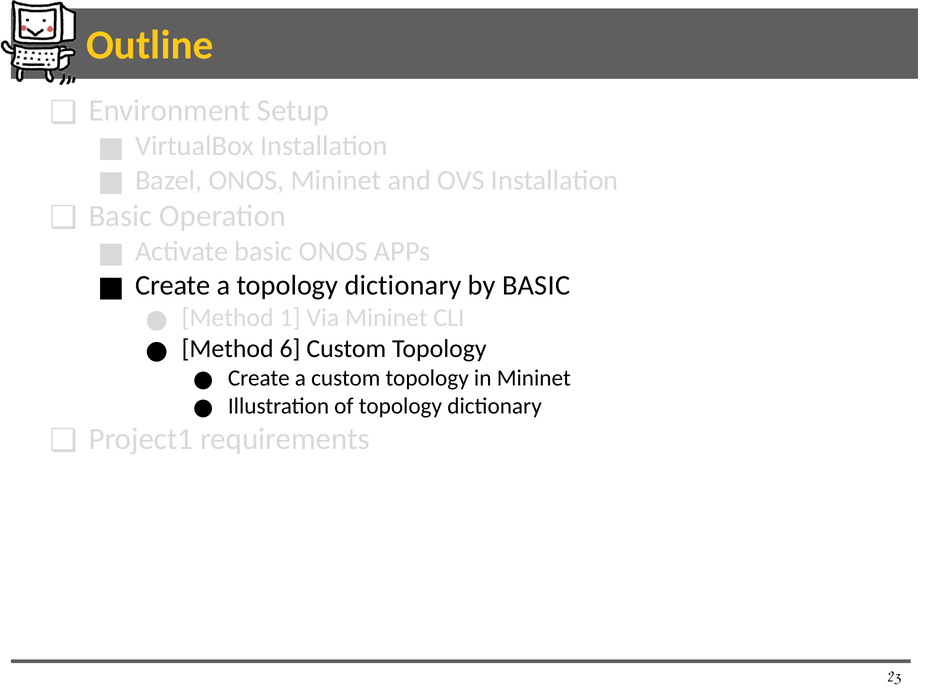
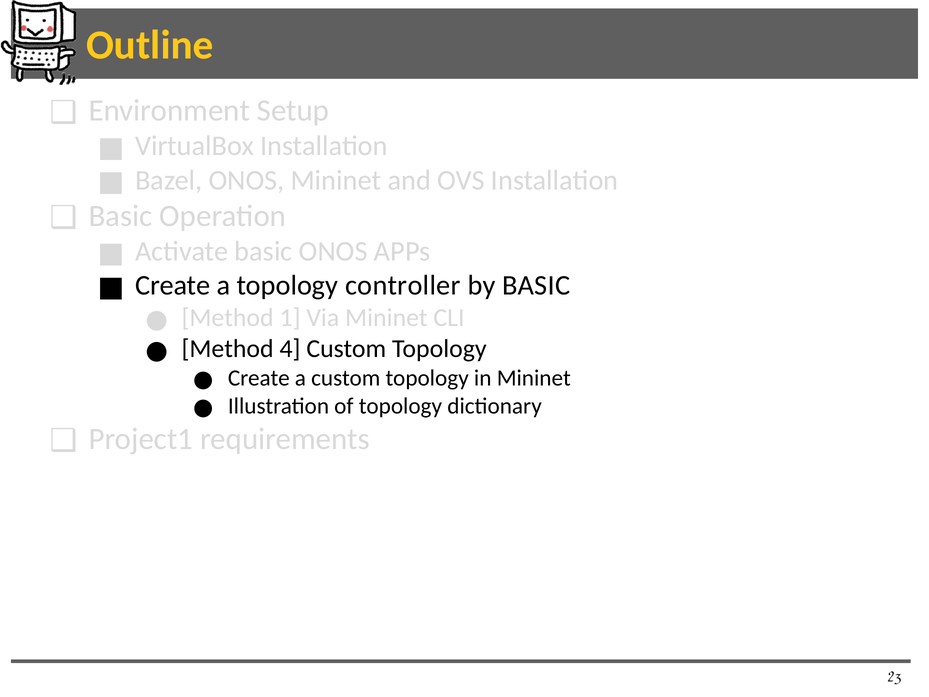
a topology dictionary: dictionary -> controller
6: 6 -> 4
